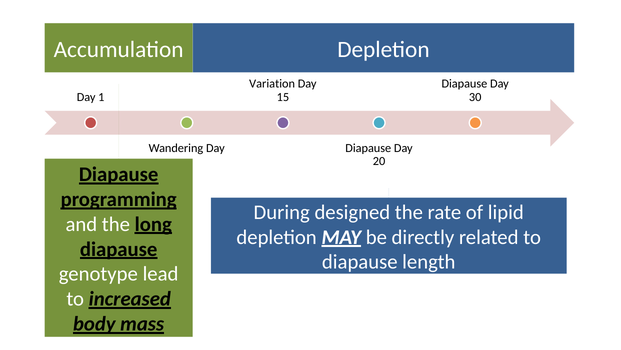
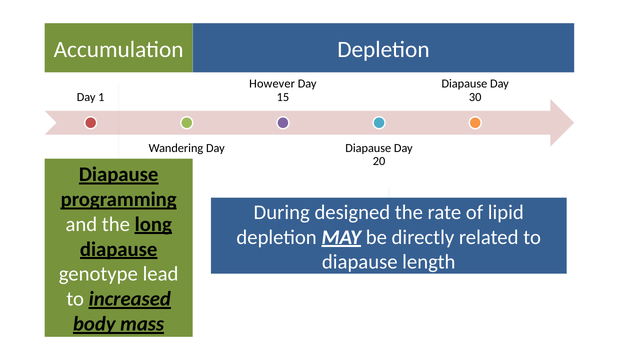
Variation: Variation -> However
